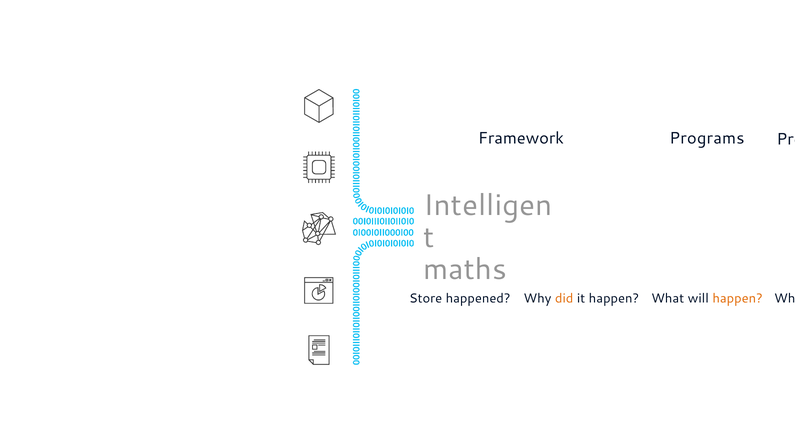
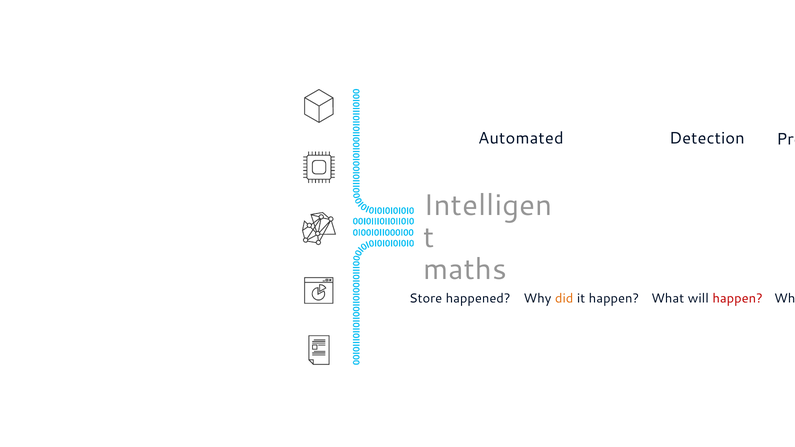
Programs: Programs -> Detection
Framework: Framework -> Automated
happen at (738, 299) colour: orange -> red
